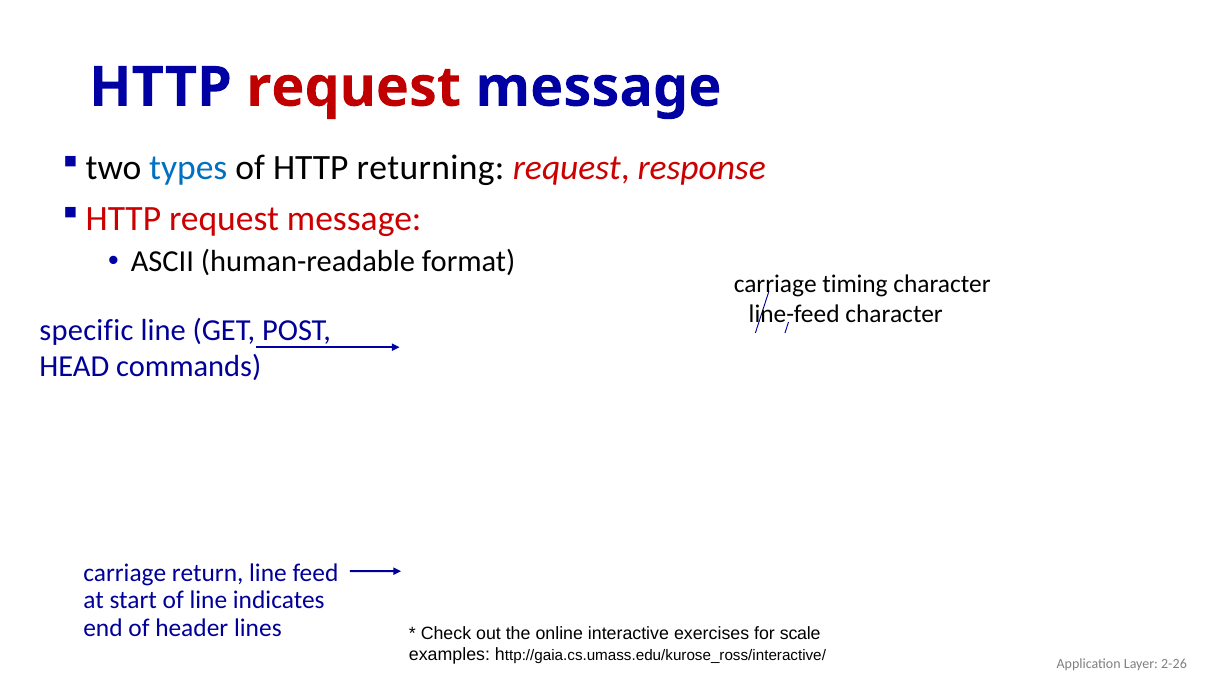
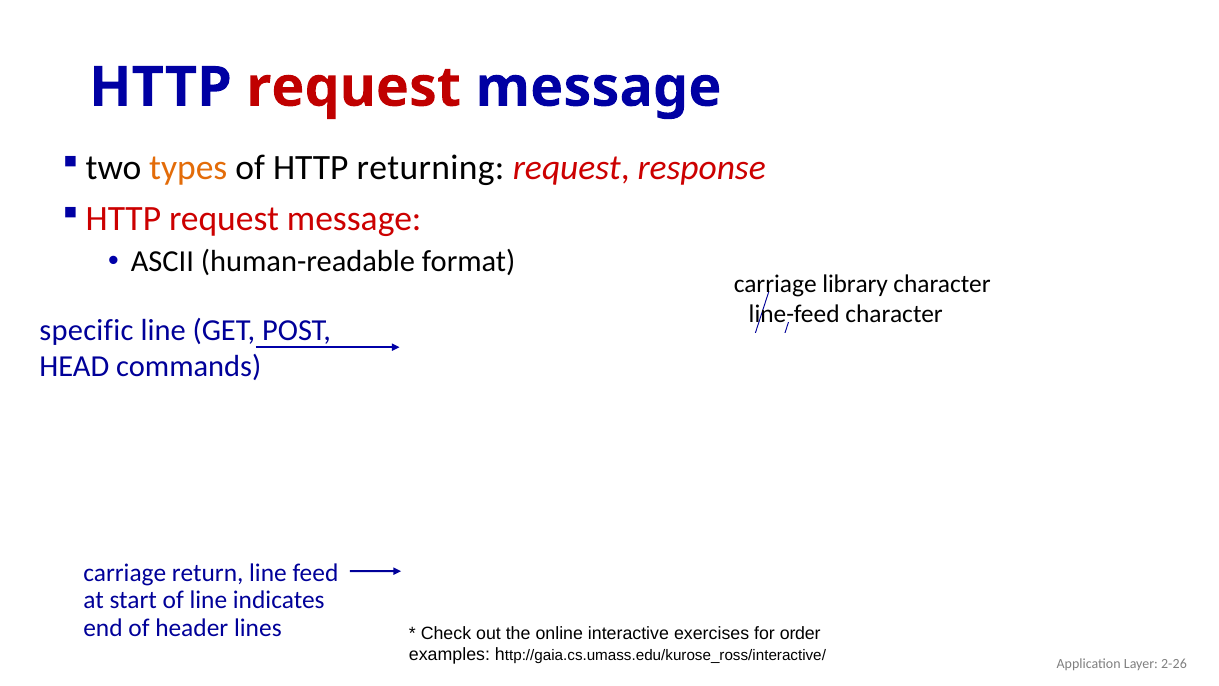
types colour: blue -> orange
timing: timing -> library
scale: scale -> order
